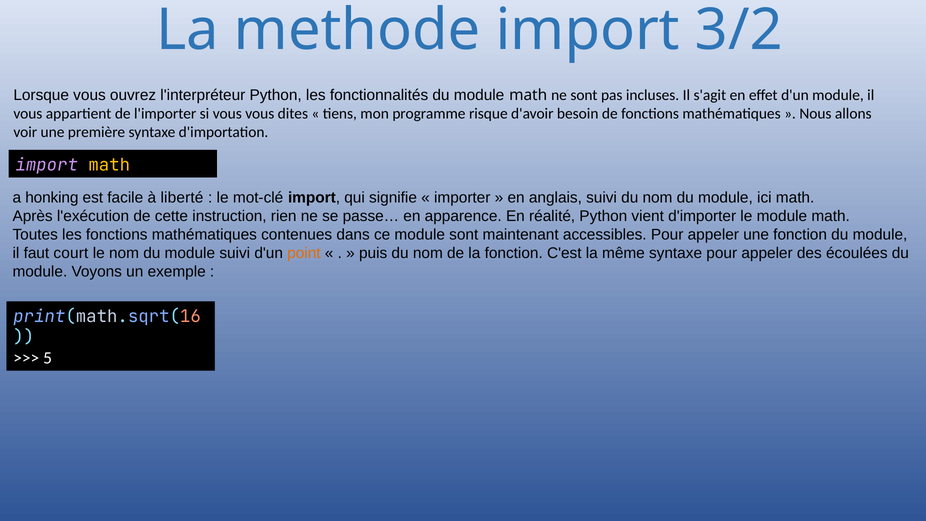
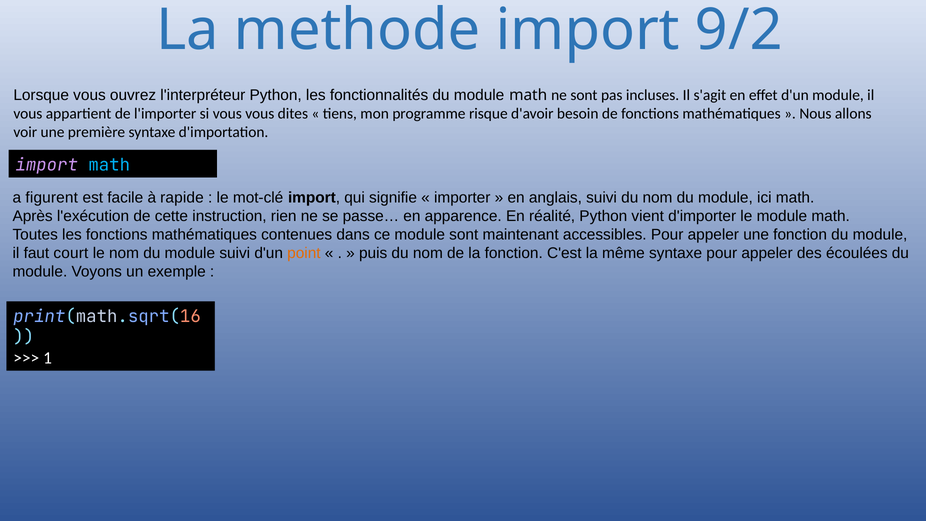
3/2: 3/2 -> 9/2
math at (109, 165) colour: yellow -> light blue
honking: honking -> figurent
liberté: liberté -> rapide
5: 5 -> 1
